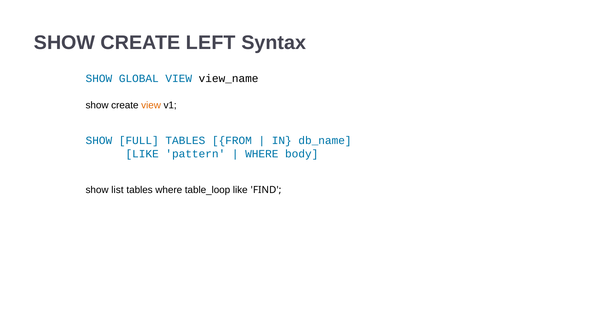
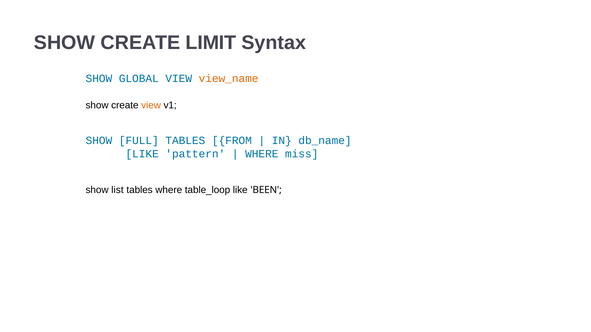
LEFT: LEFT -> LIMIT
view_name colour: black -> orange
body: body -> miss
FIND: FIND -> BEEN
